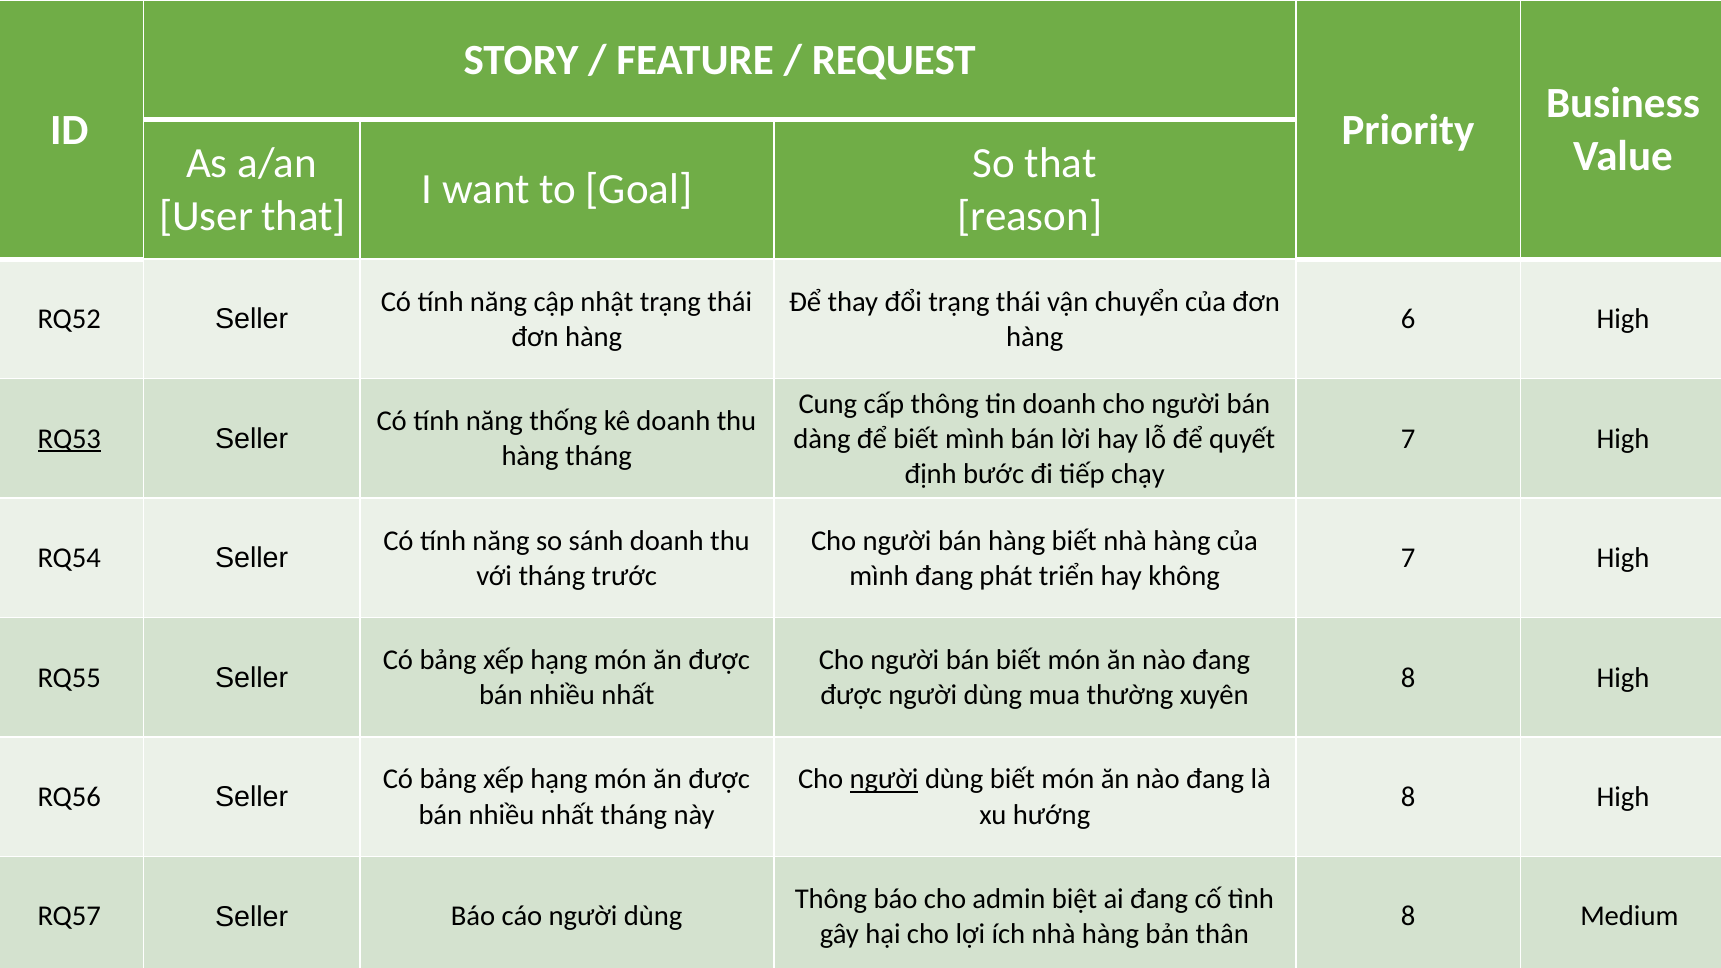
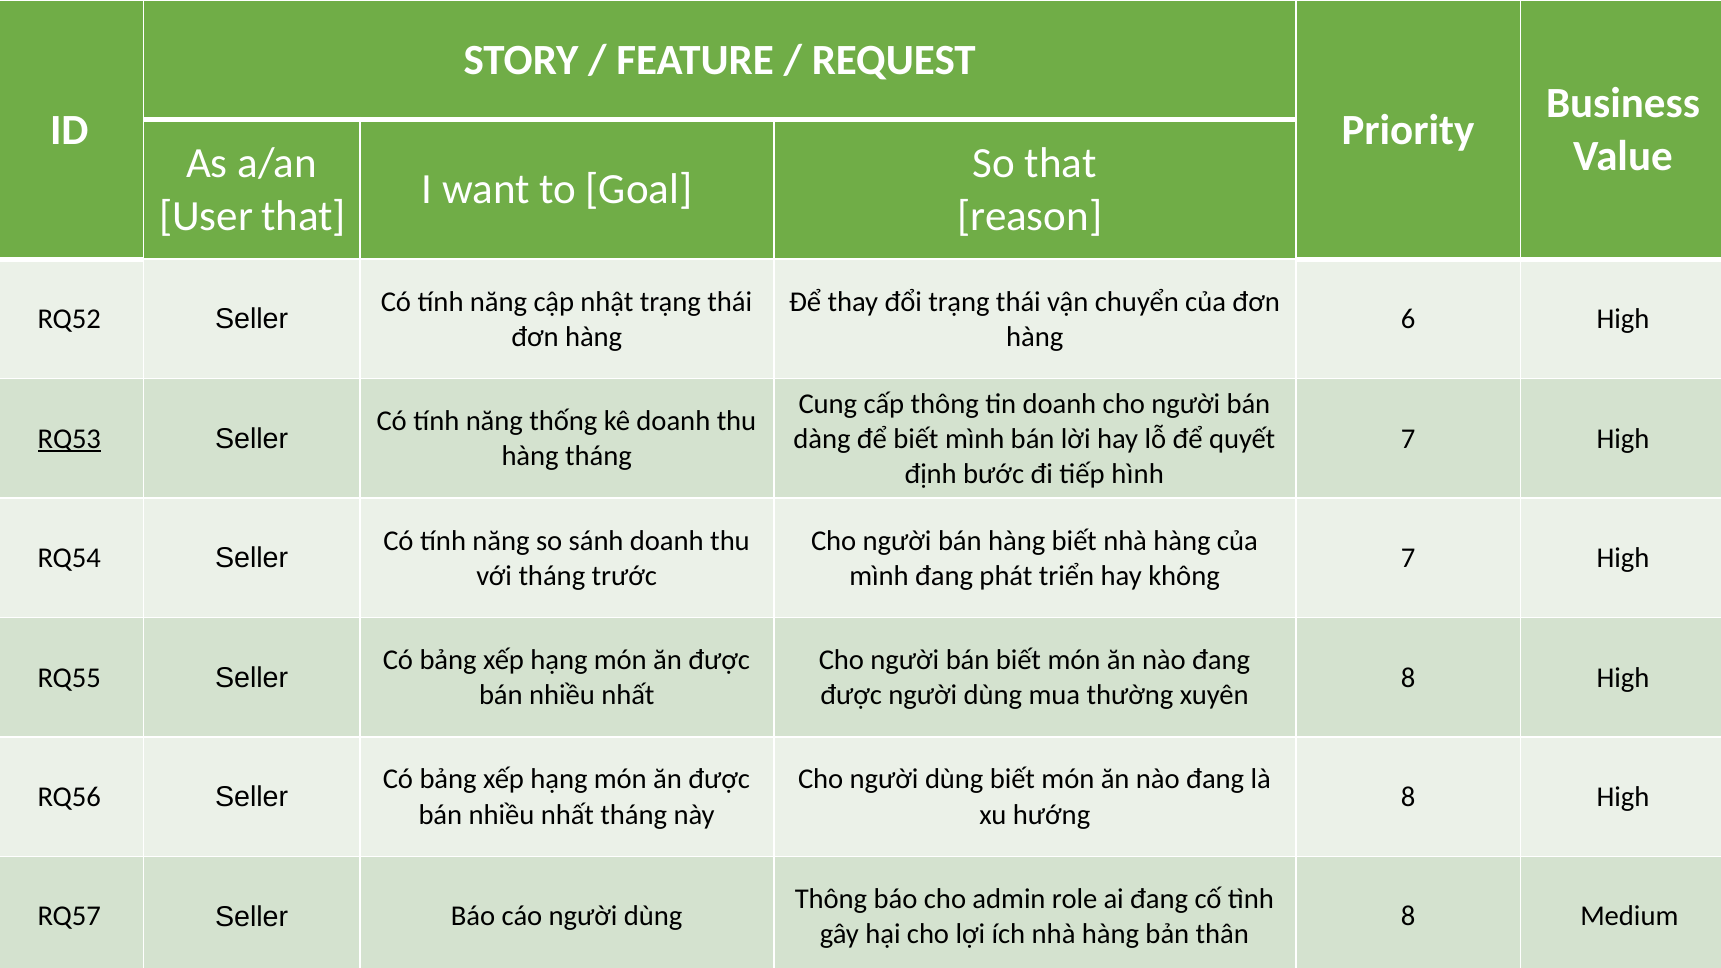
chạy: chạy -> hình
người at (884, 780) underline: present -> none
biệt: biệt -> role
